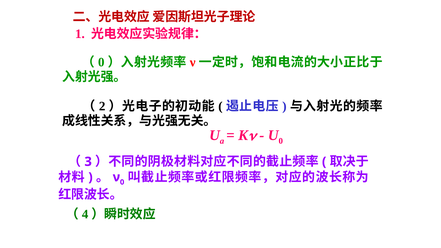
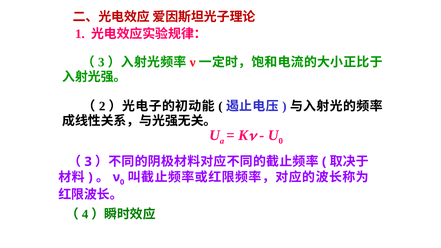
0 at (101, 62): 0 -> 3
